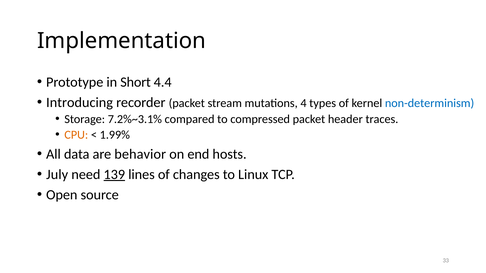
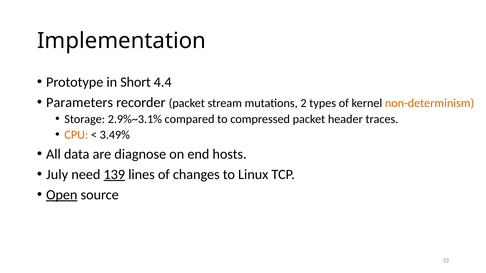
Introducing: Introducing -> Parameters
4: 4 -> 2
non-determinism colour: blue -> orange
7.2%~3.1%: 7.2%~3.1% -> 2.9%~3.1%
1.99%: 1.99% -> 3.49%
behavior: behavior -> diagnose
Open underline: none -> present
